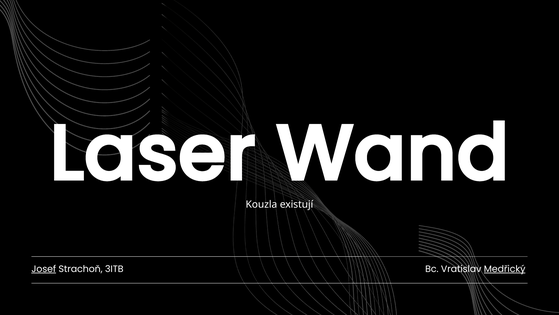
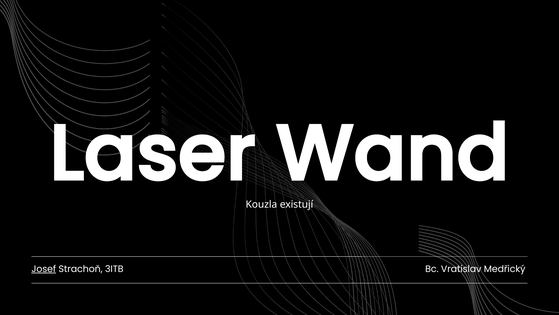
Medřický underline: present -> none
